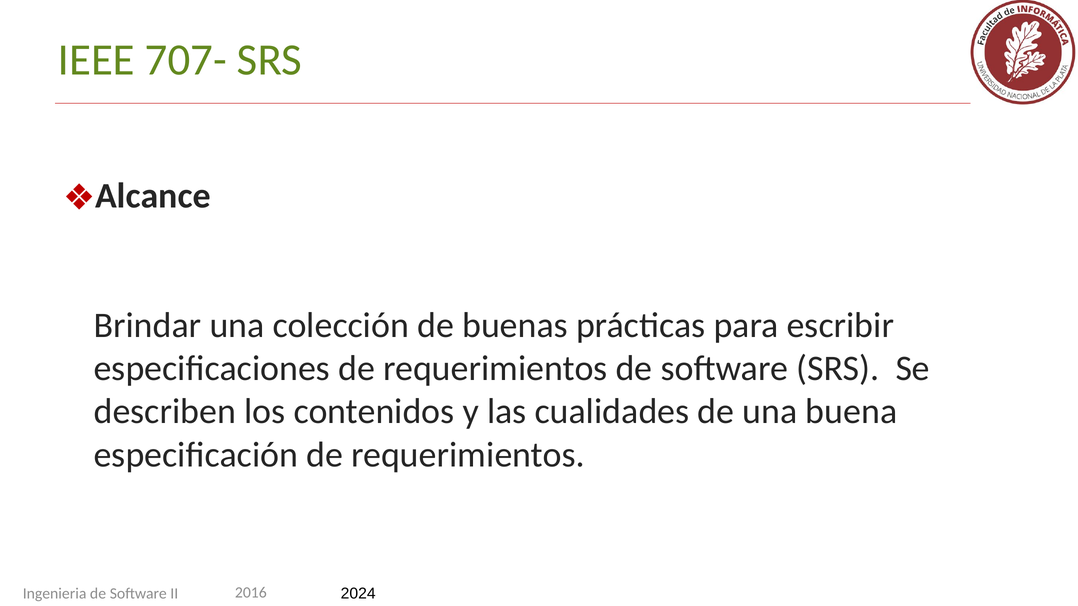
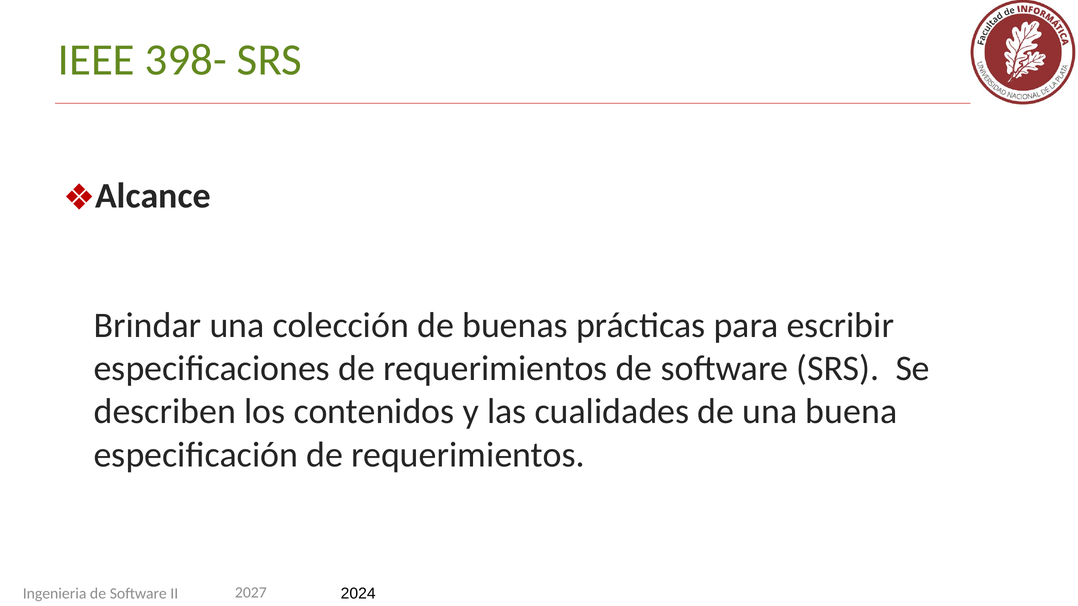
707-: 707- -> 398-
2016: 2016 -> 2027
